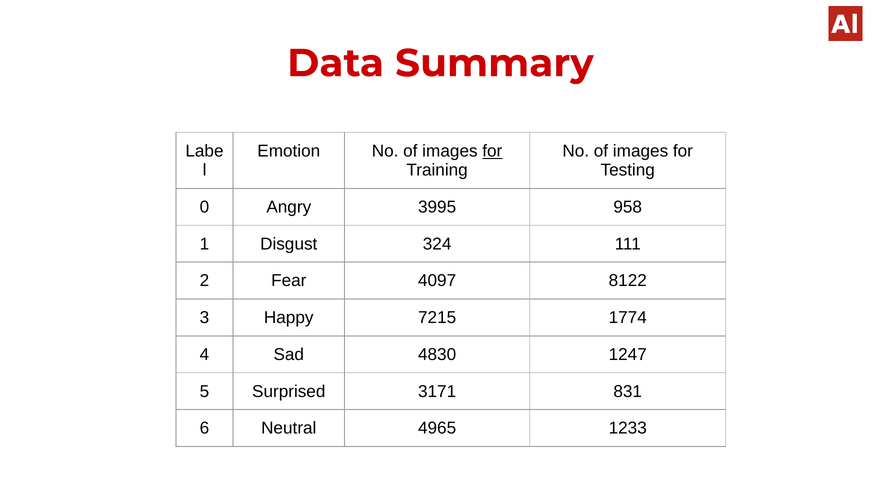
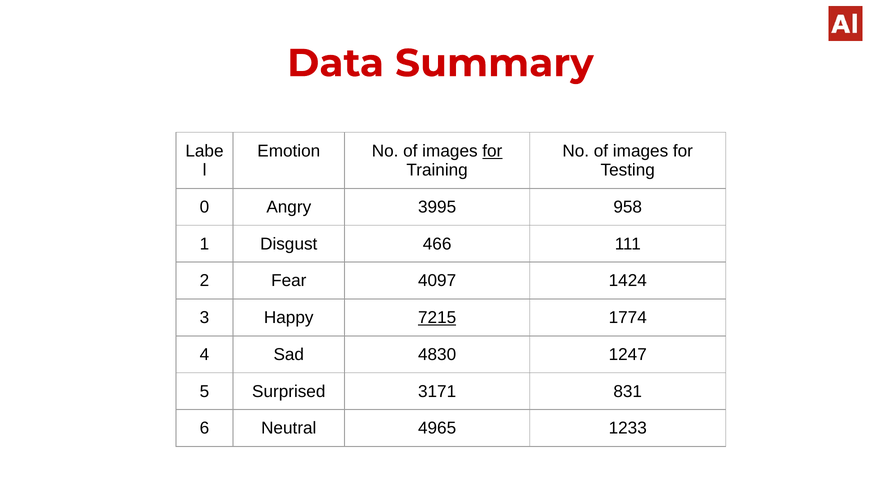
324: 324 -> 466
8122: 8122 -> 1424
7215 underline: none -> present
